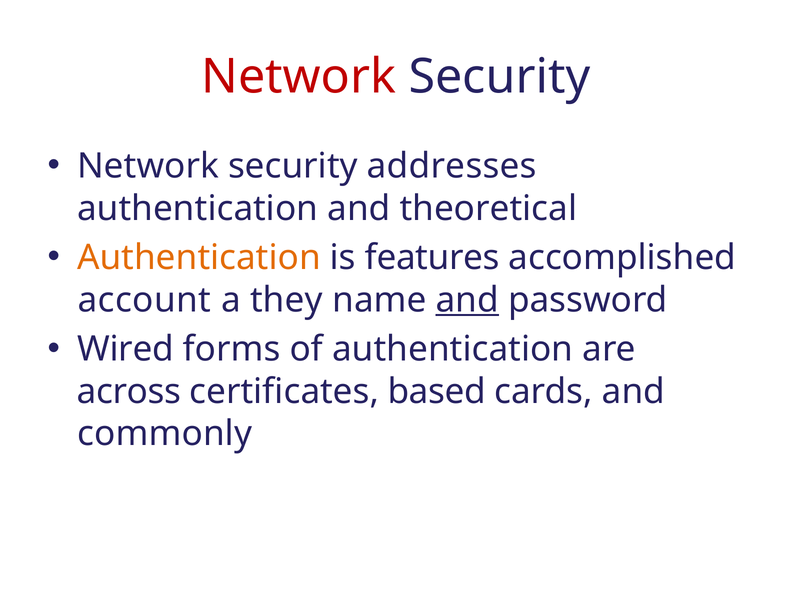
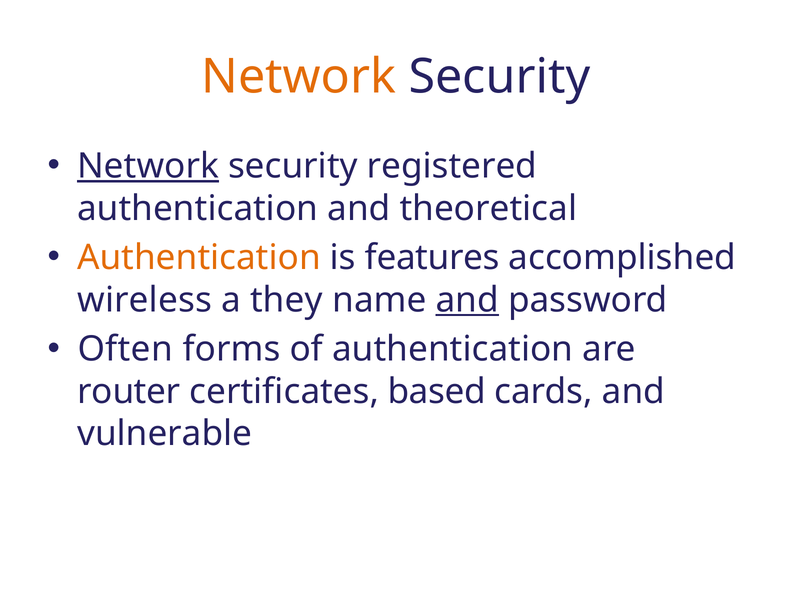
Network at (299, 77) colour: red -> orange
Network at (148, 166) underline: none -> present
addresses: addresses -> registered
account: account -> wireless
Wired: Wired -> Often
across: across -> router
commonly: commonly -> vulnerable
